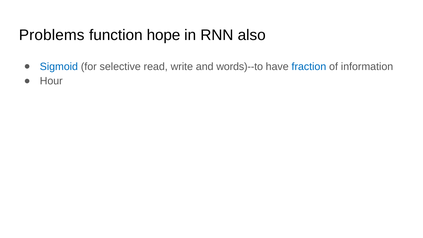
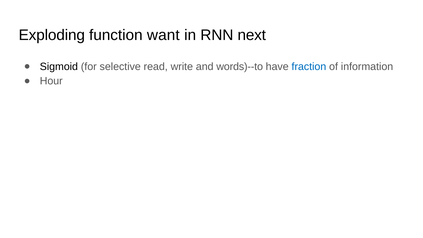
Problems: Problems -> Exploding
hope: hope -> want
also: also -> next
Sigmoid colour: blue -> black
